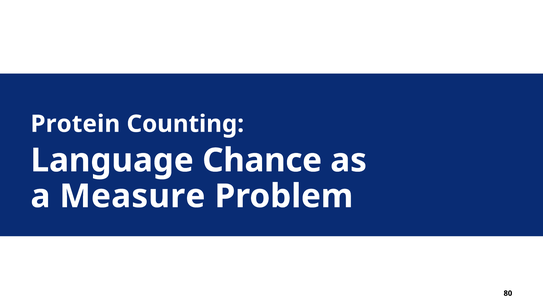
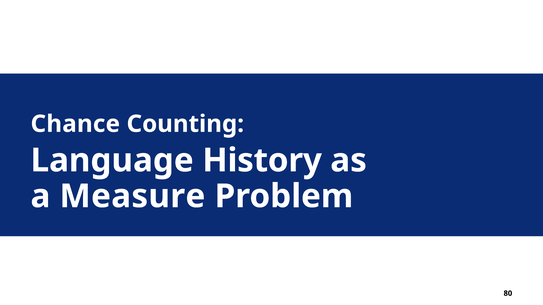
Protein: Protein -> Chance
Chance: Chance -> History
